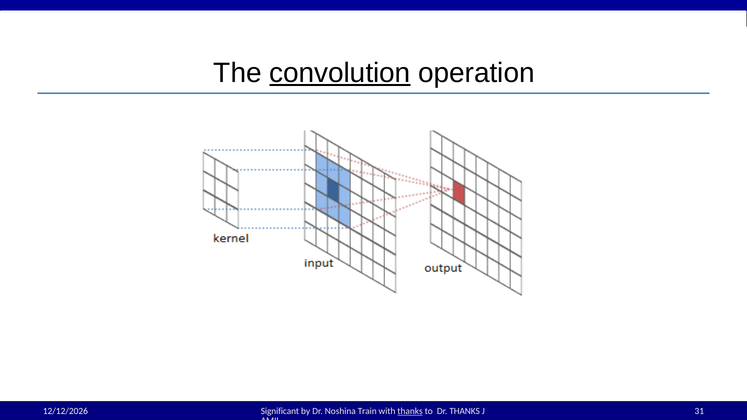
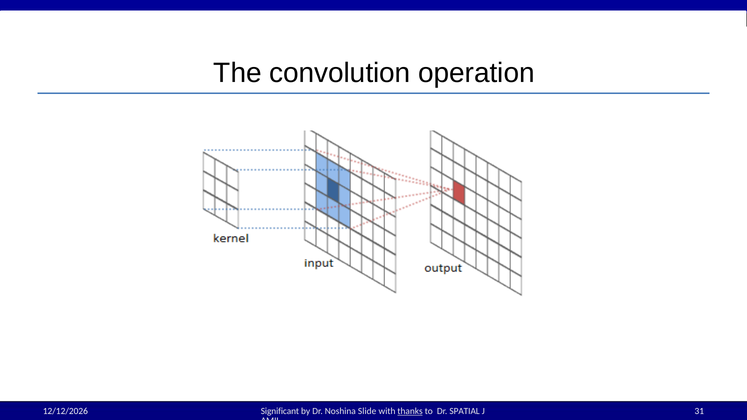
convolution underline: present -> none
Train: Train -> Slide
Dr THANKS: THANKS -> SPATIAL
